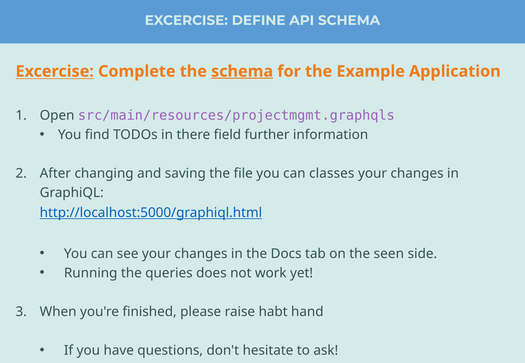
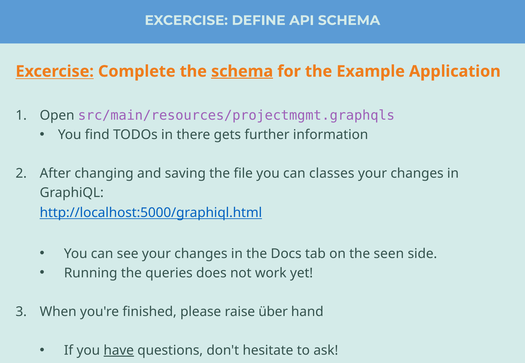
field: field -> gets
habt: habt -> über
have underline: none -> present
